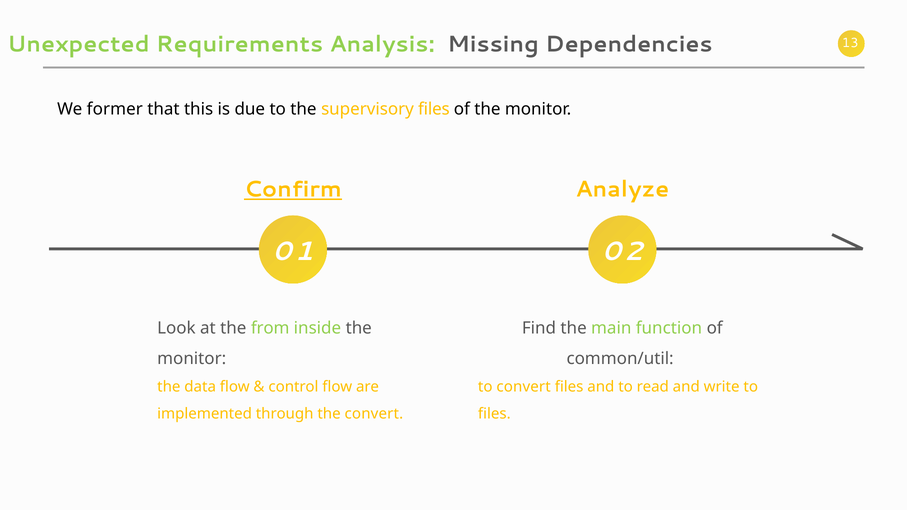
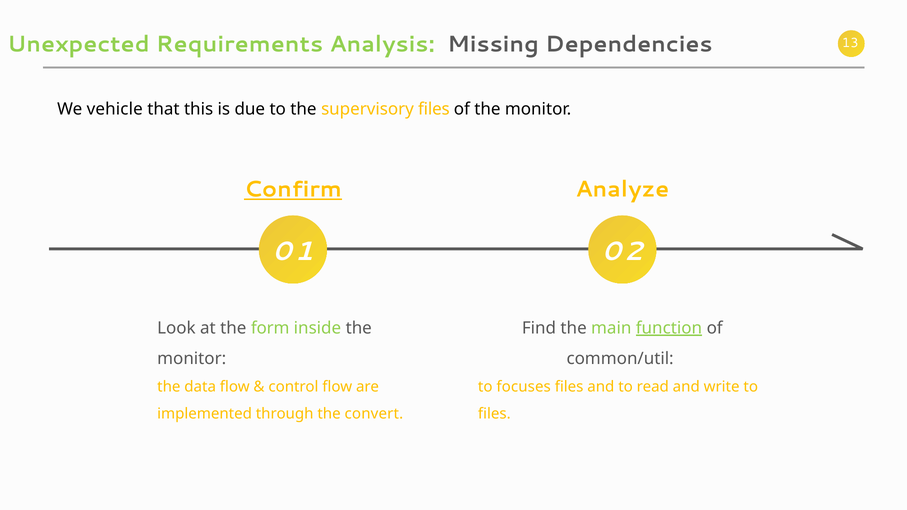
former: former -> vehicle
from: from -> form
function underline: none -> present
to convert: convert -> focuses
